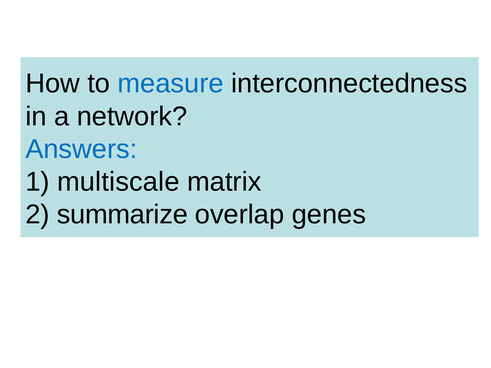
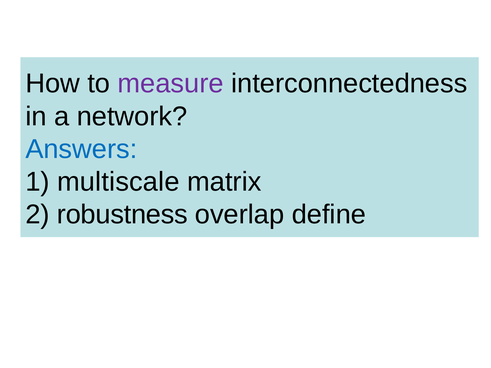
measure colour: blue -> purple
summarize: summarize -> robustness
genes: genes -> define
